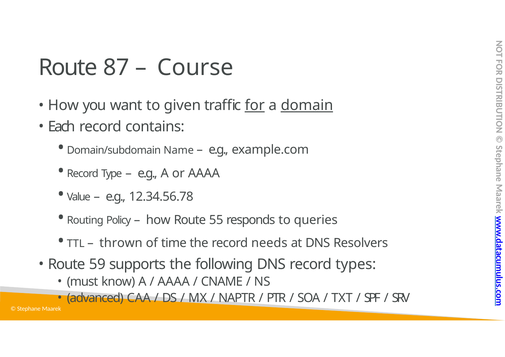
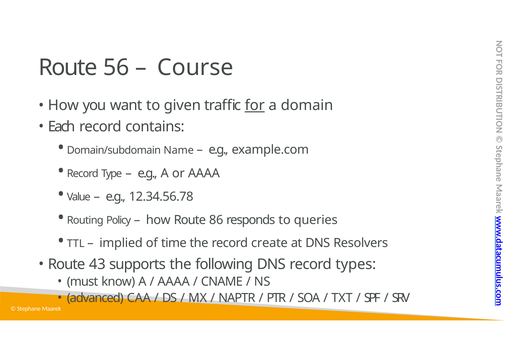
87: 87 -> 56
domain underline: present -> none
55: 55 -> 86
thrown: thrown -> implied
needs: needs -> create
59: 59 -> 43
